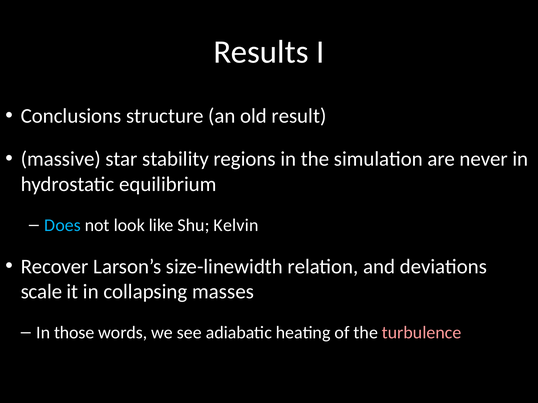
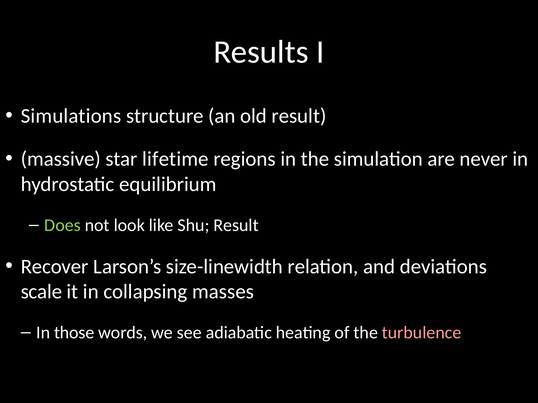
Conclusions: Conclusions -> Simulations
stability: stability -> lifetime
Does colour: light blue -> light green
Shu Kelvin: Kelvin -> Result
